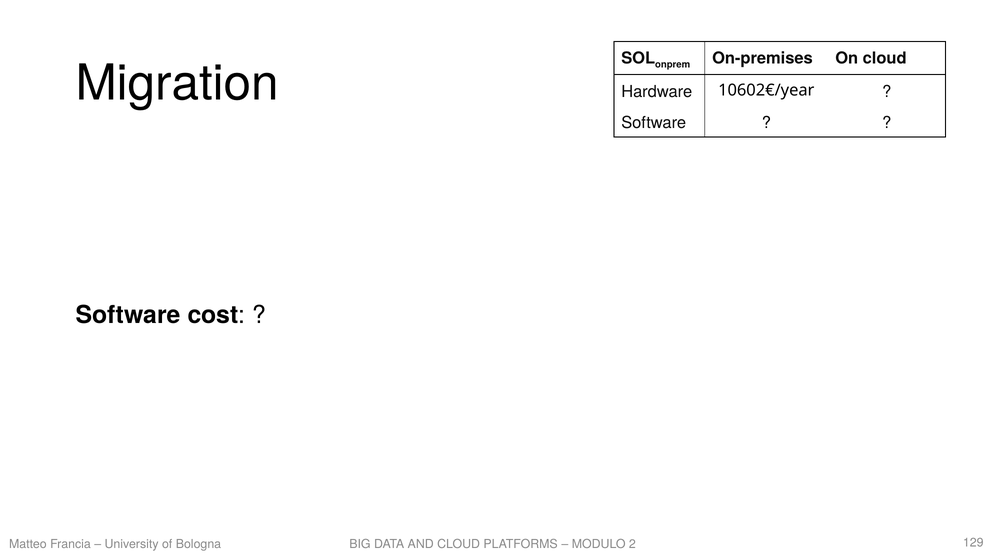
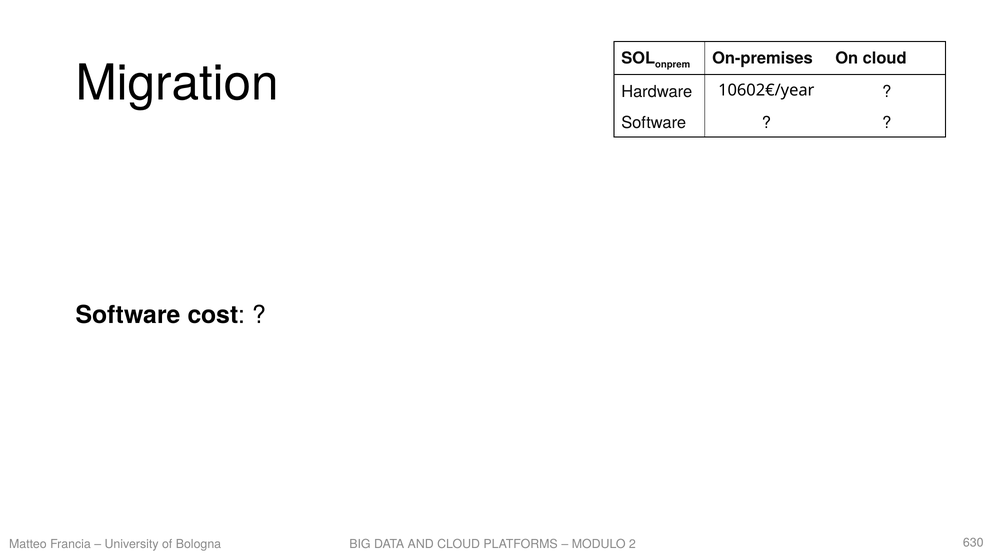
129: 129 -> 630
